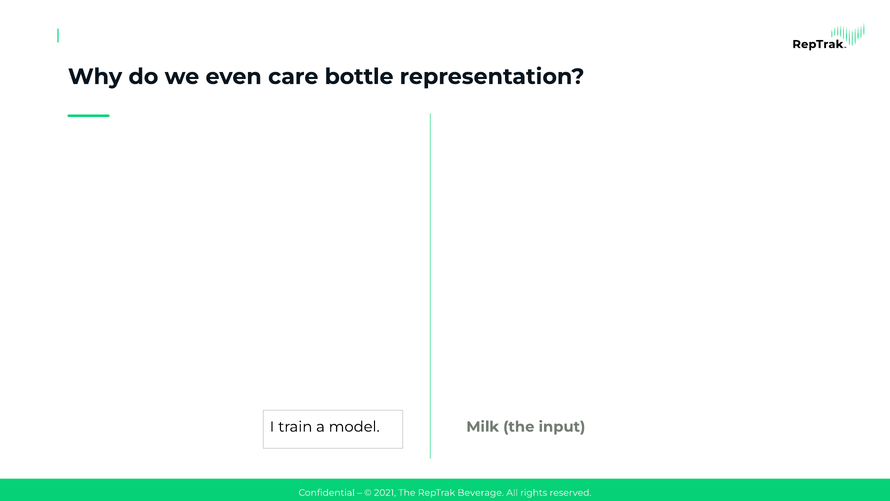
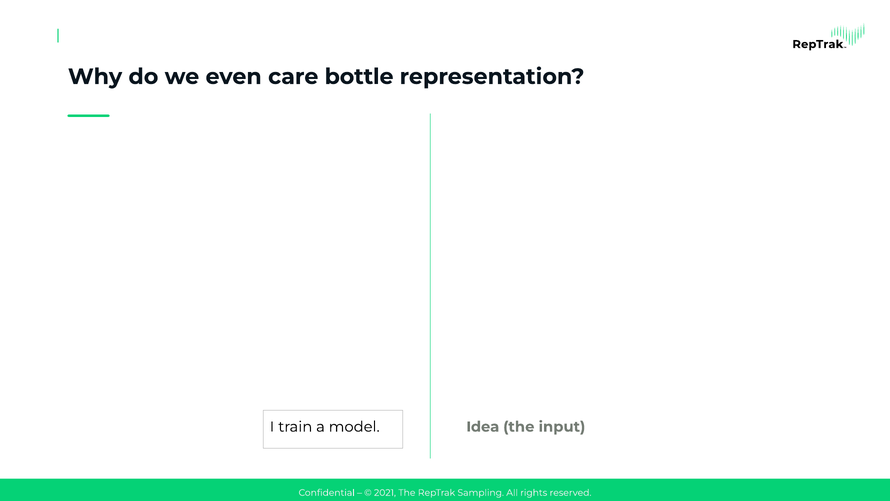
Milk: Milk -> Idea
Beverage: Beverage -> Sampling
